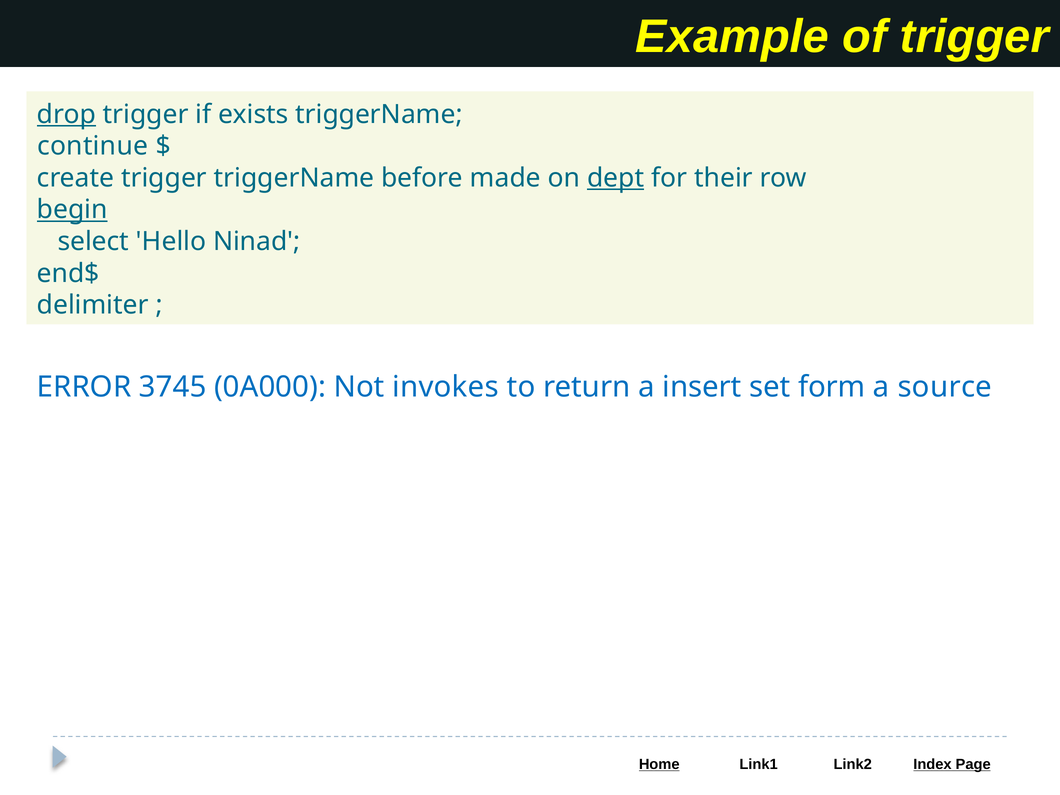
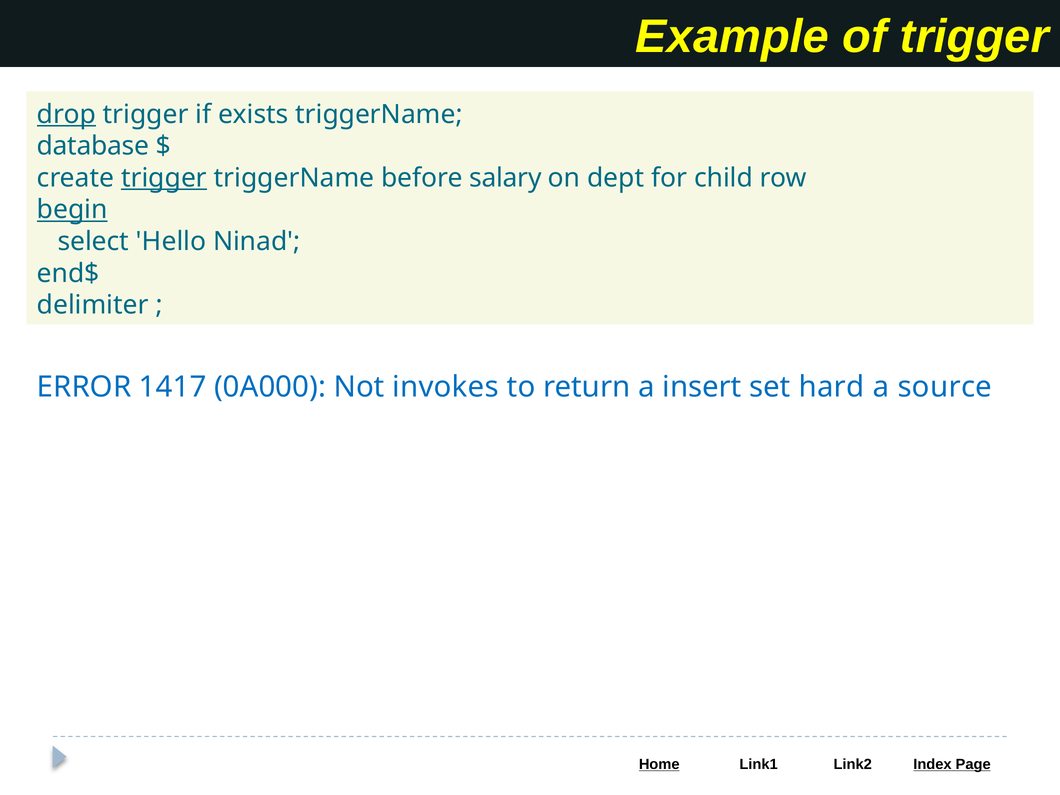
continue: continue -> database
trigger at (164, 178) underline: none -> present
made: made -> salary
dept underline: present -> none
their: their -> child
3745: 3745 -> 1417
form: form -> hard
